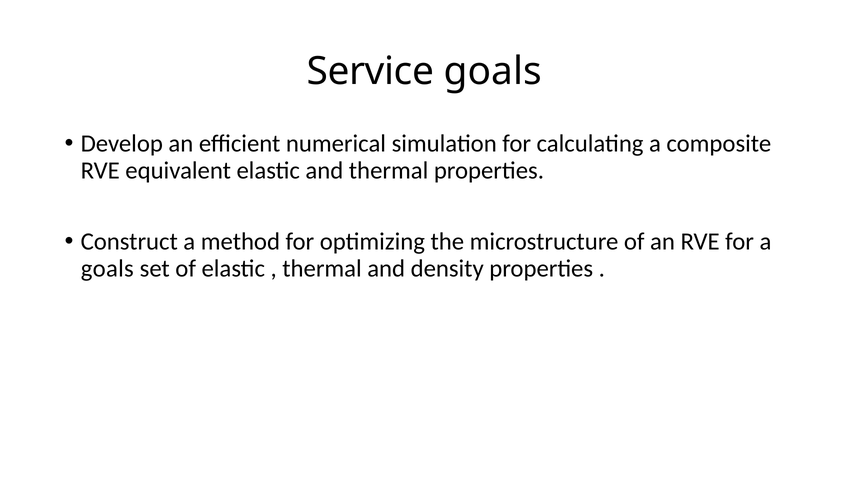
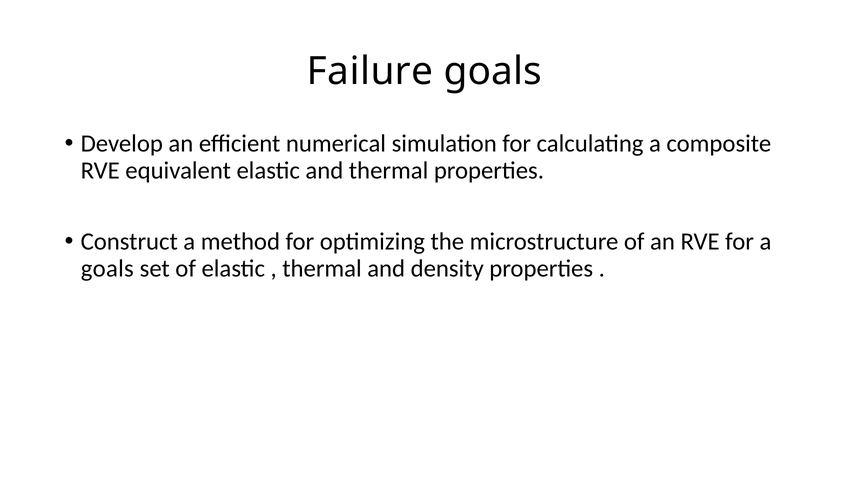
Service: Service -> Failure
